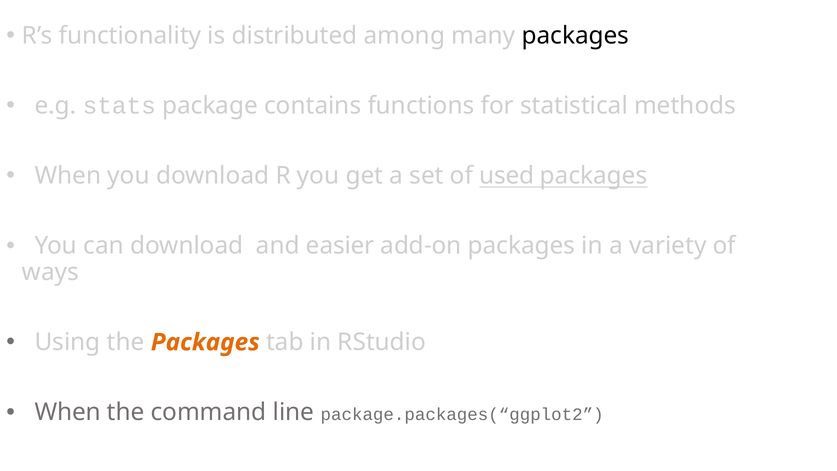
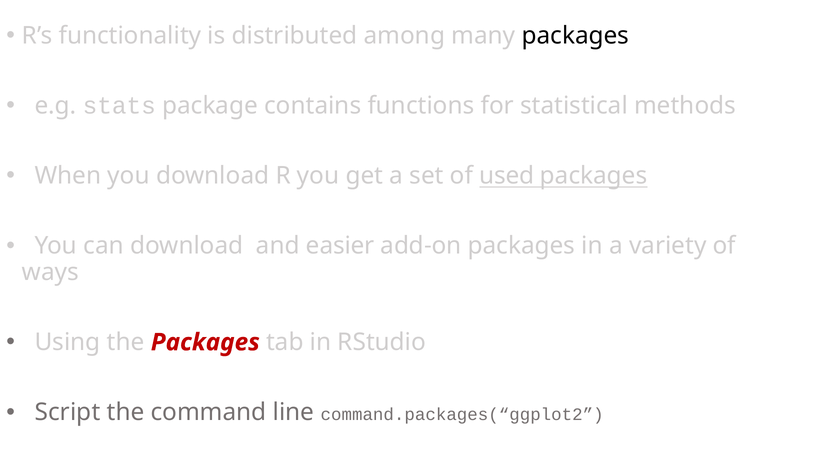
Packages at (205, 342) colour: orange -> red
When at (68, 412): When -> Script
package.packages(“ggplot2: package.packages(“ggplot2 -> command.packages(“ggplot2
